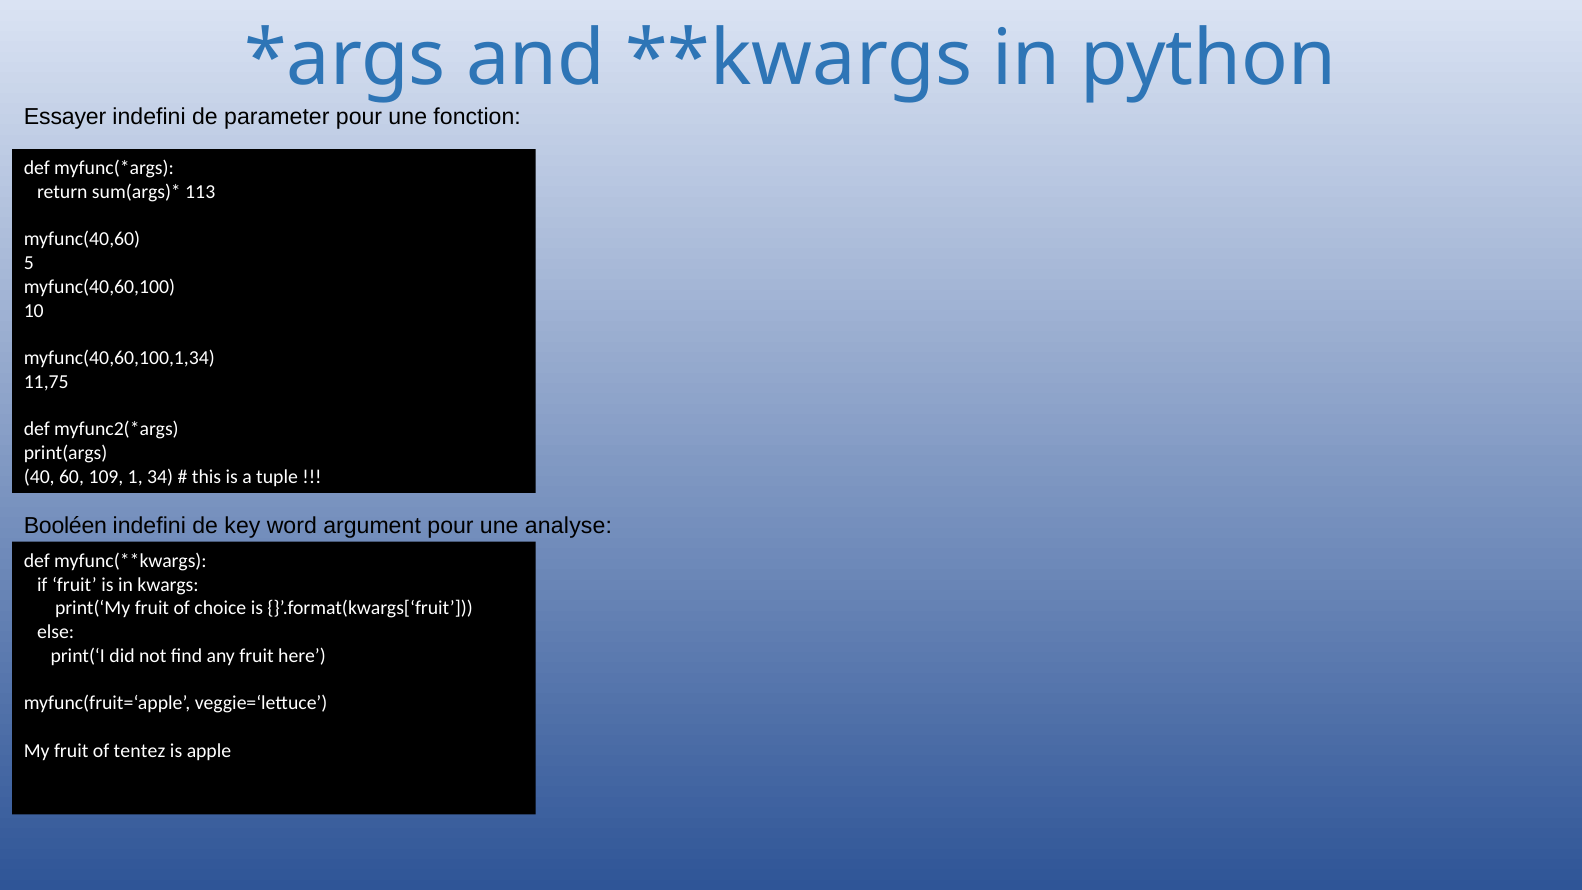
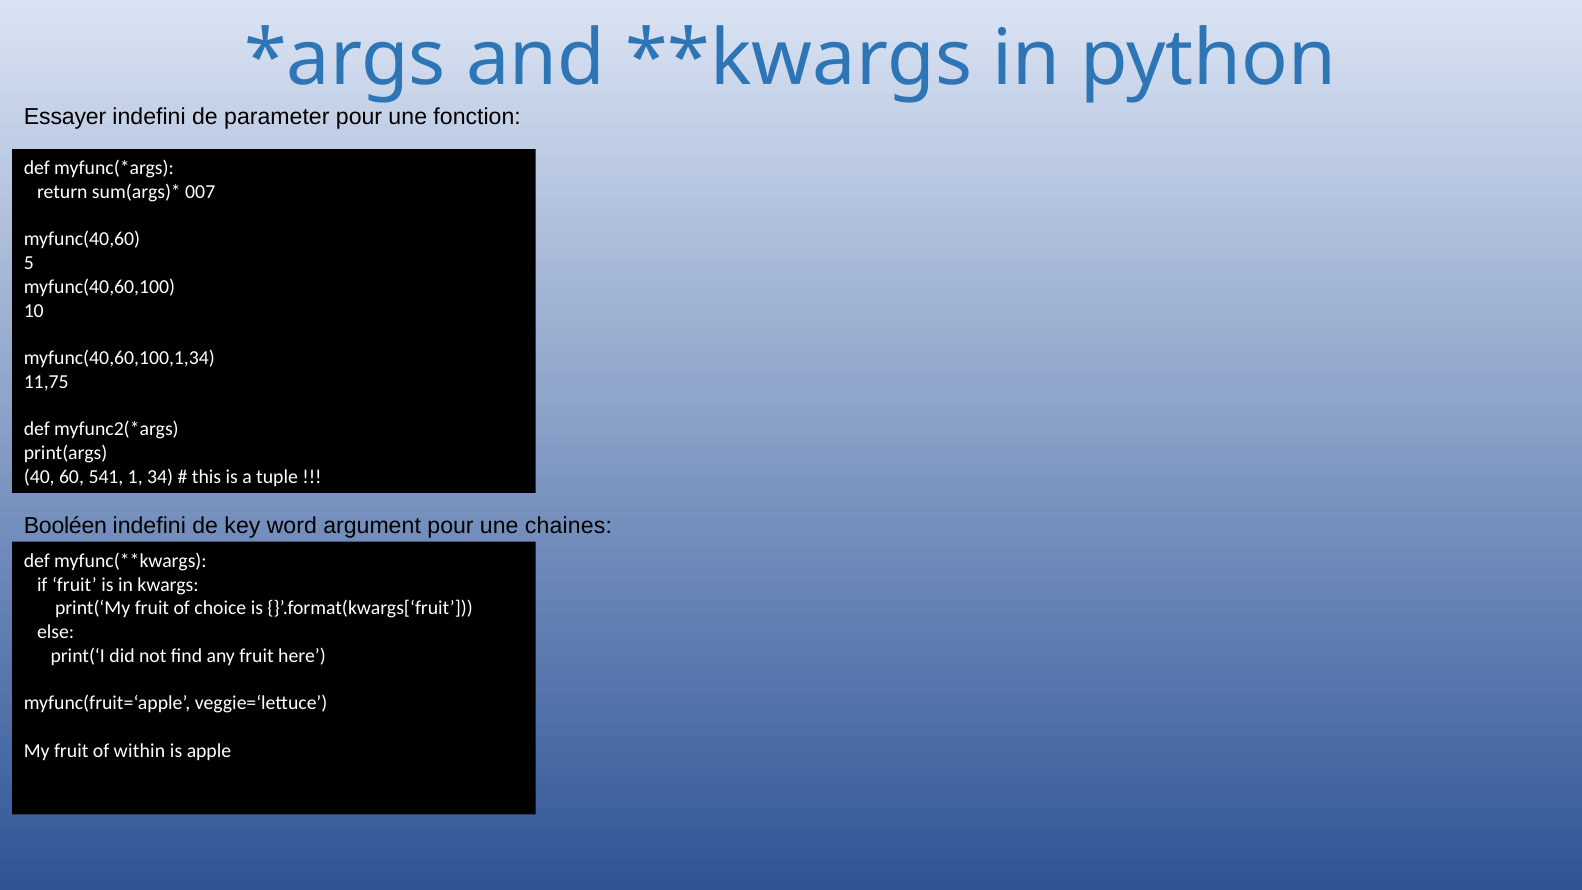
113: 113 -> 007
109: 109 -> 541
analyse: analyse -> chaines
tentez: tentez -> within
